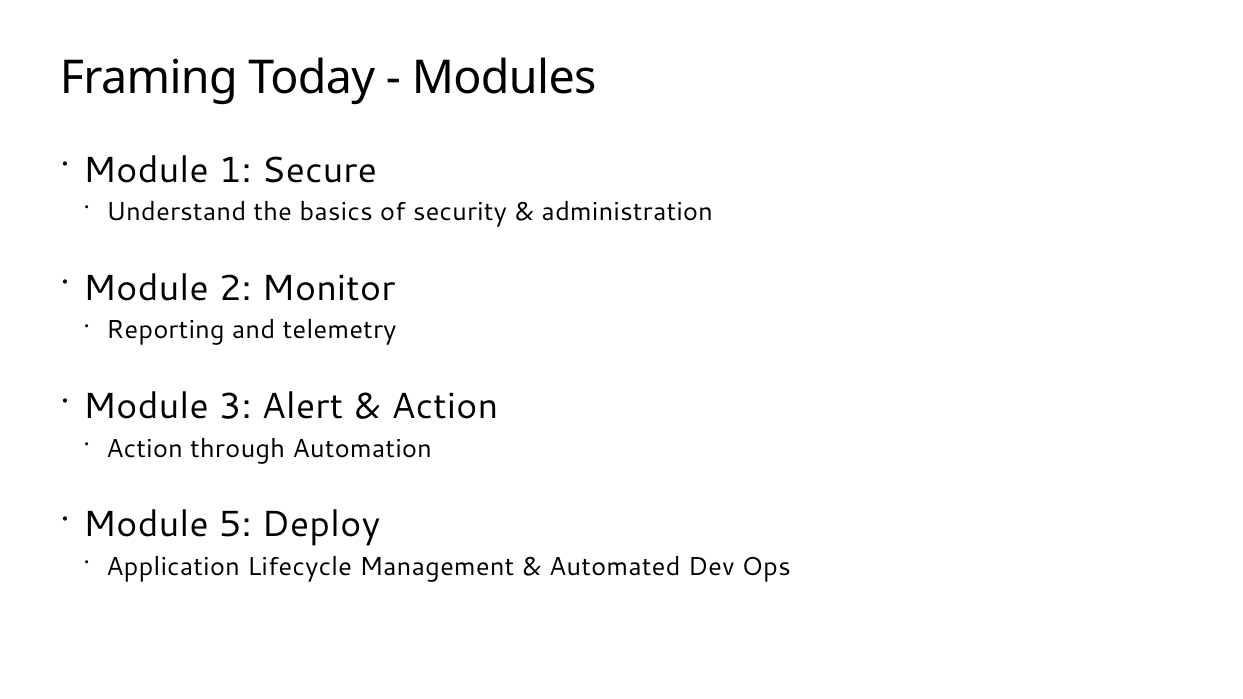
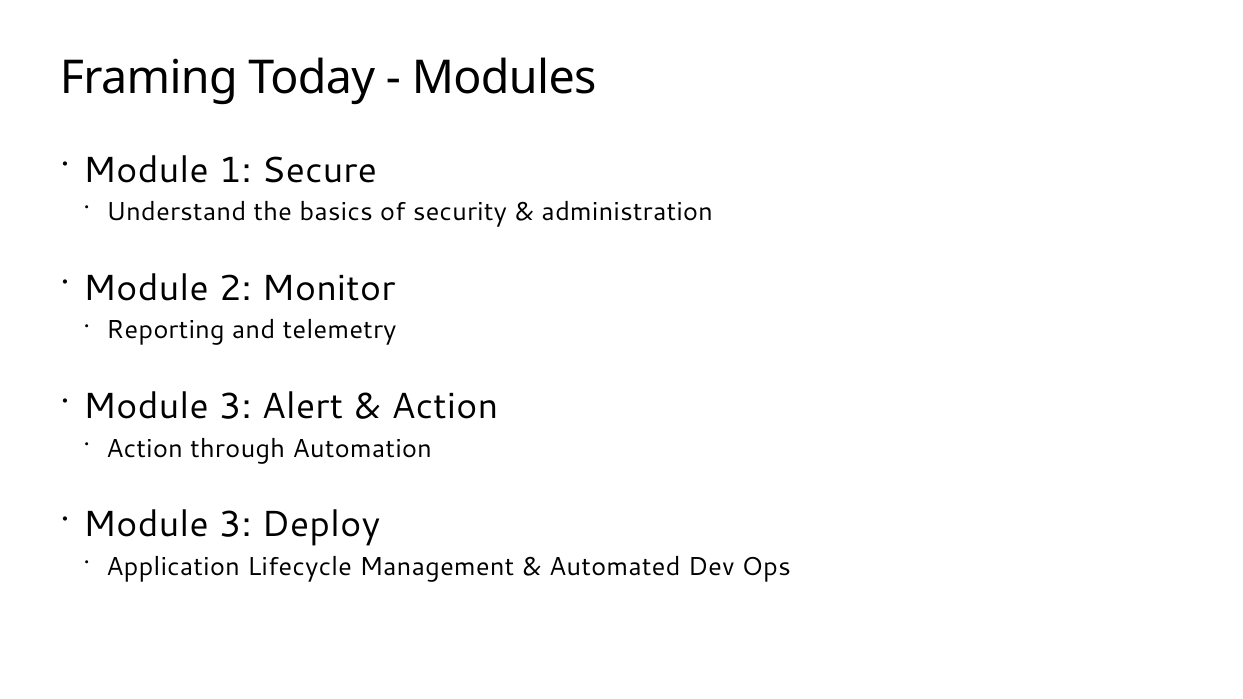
5 at (235, 525): 5 -> 3
